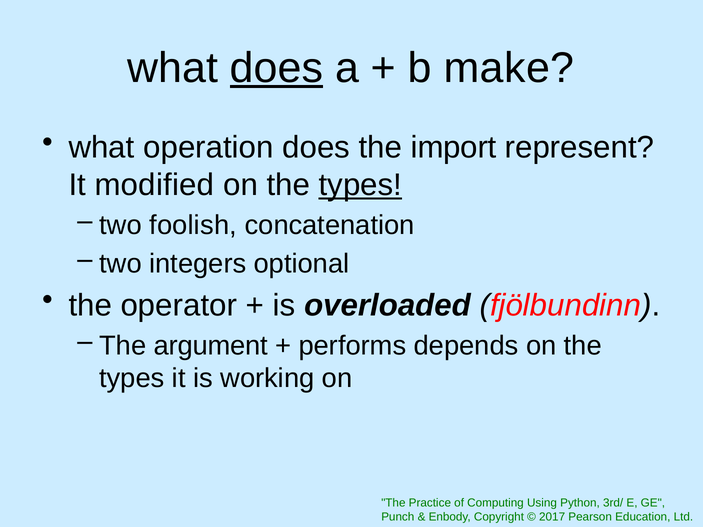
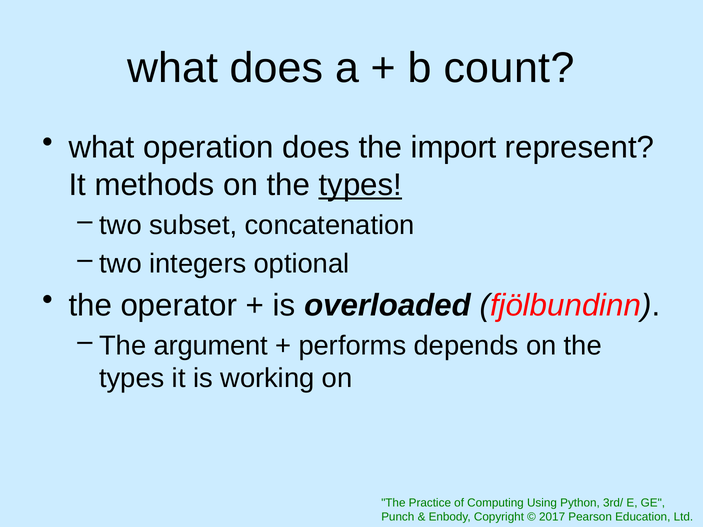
does at (277, 68) underline: present -> none
make: make -> count
modified: modified -> methods
foolish: foolish -> subset
